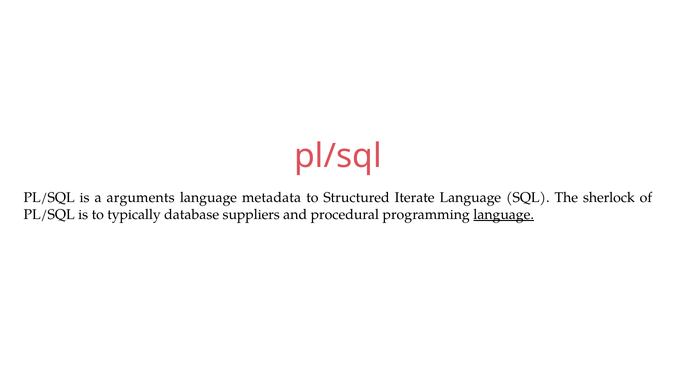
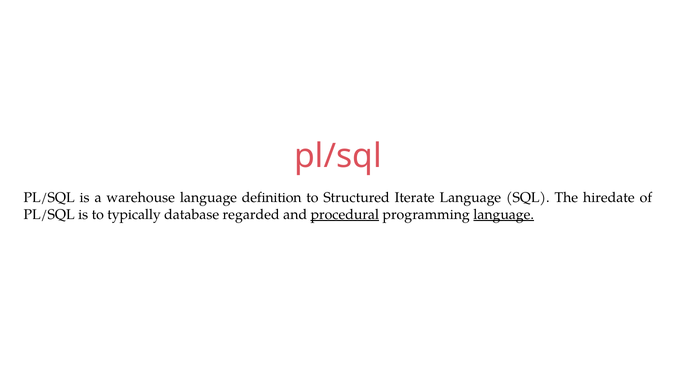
arguments: arguments -> warehouse
metadata: metadata -> definition
sherlock: sherlock -> hiredate
suppliers: suppliers -> regarded
procedural underline: none -> present
